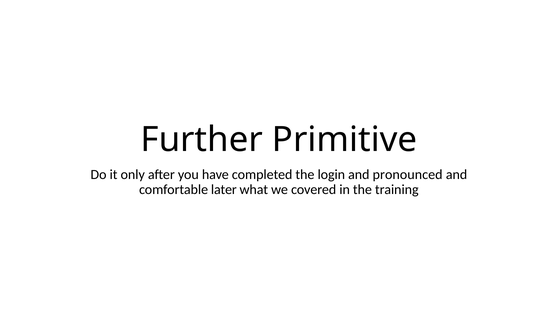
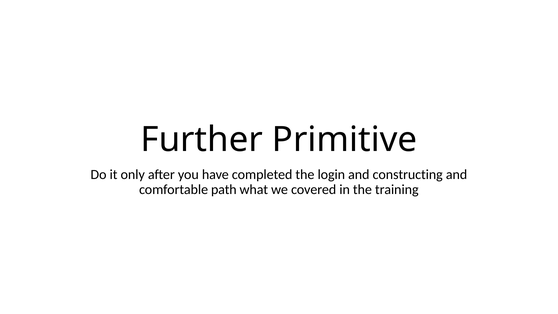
pronounced: pronounced -> constructing
later: later -> path
